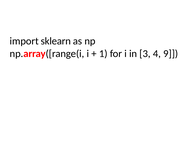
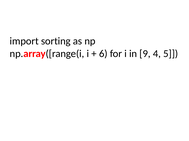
sklearn: sklearn -> sorting
1: 1 -> 6
3: 3 -> 9
9: 9 -> 5
